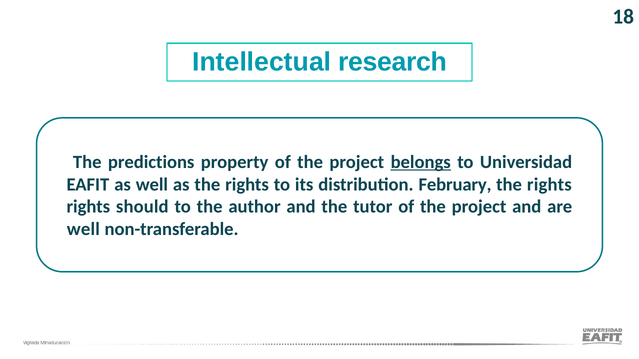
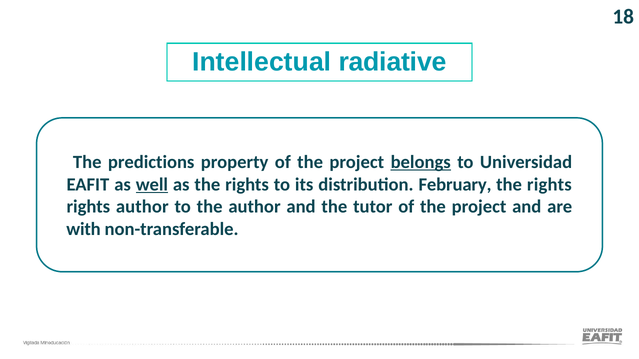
research: research -> radiative
well at (152, 185) underline: none -> present
rights should: should -> author
well at (83, 229): well -> with
